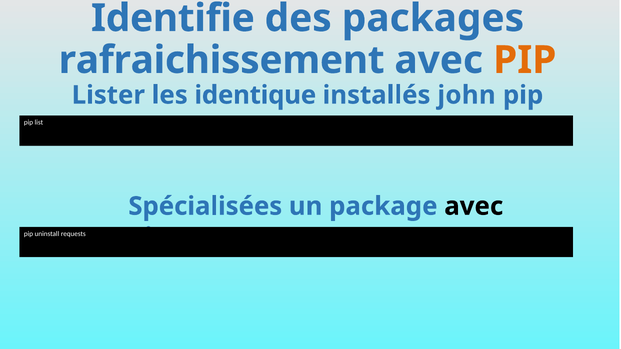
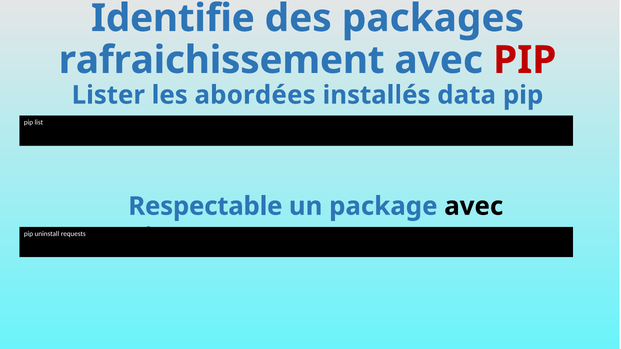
PIP at (525, 60) colour: orange -> red
identique: identique -> abordées
john: john -> data
Spécialisées: Spécialisées -> Respectable
